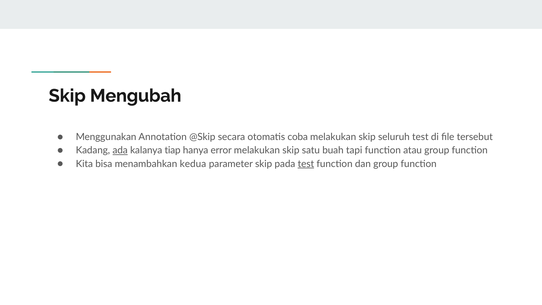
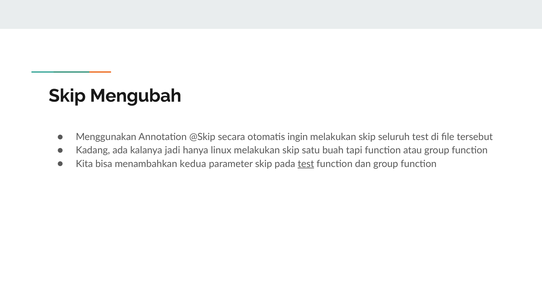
coba: coba -> ingin
ada underline: present -> none
tiap: tiap -> jadi
error: error -> linux
